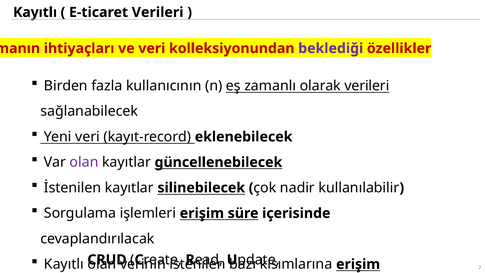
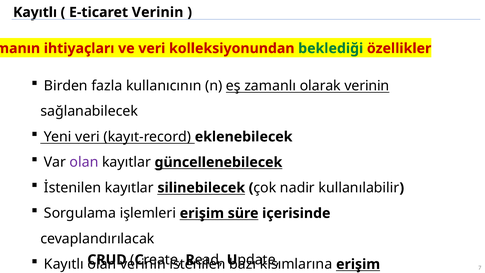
E-ticaret Verileri: Verileri -> Verinin
beklediği colour: purple -> green
olarak verileri: verileri -> verinin
